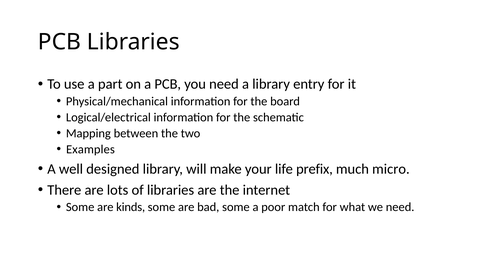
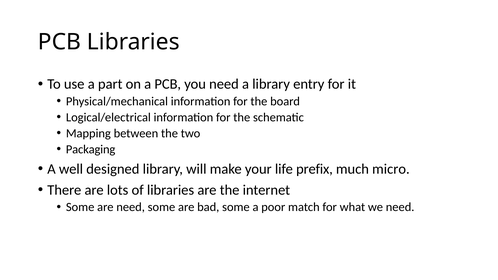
Examples: Examples -> Packaging
are kinds: kinds -> need
